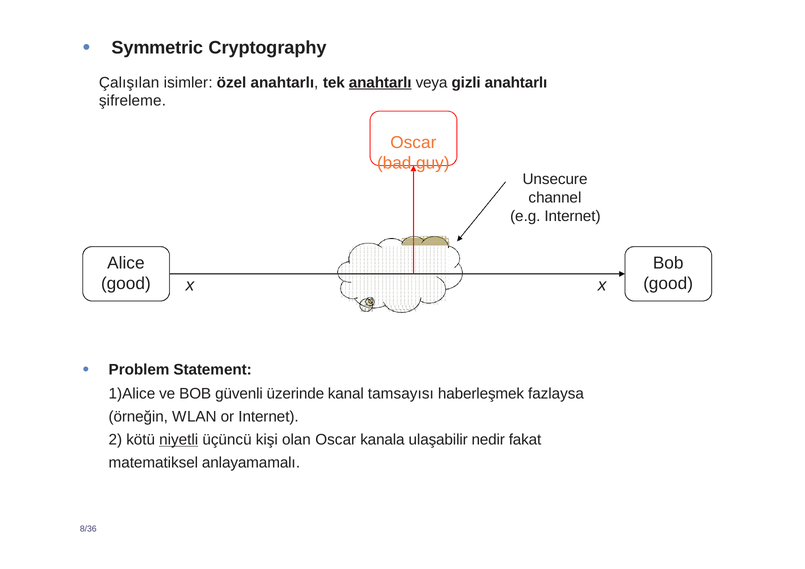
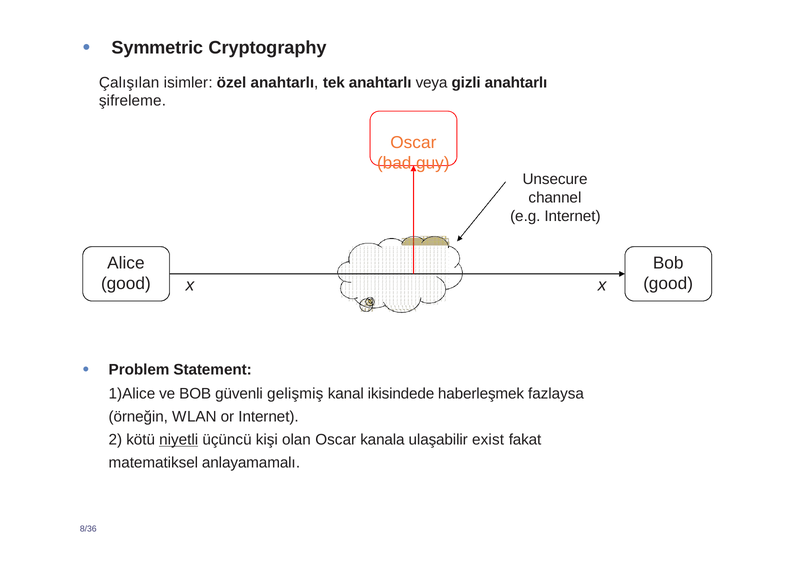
anahtarlı at (380, 82) underline: present -> none
üzerinde: üzerinde -> gelişmiş
tamsayısı: tamsayısı -> ikisindede
nedir: nedir -> exist
